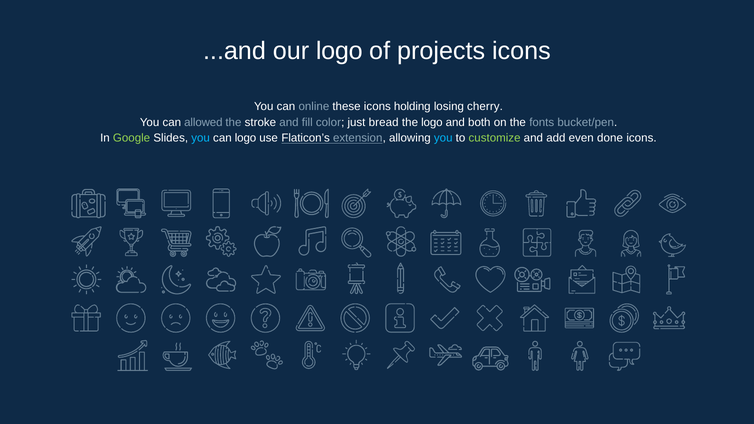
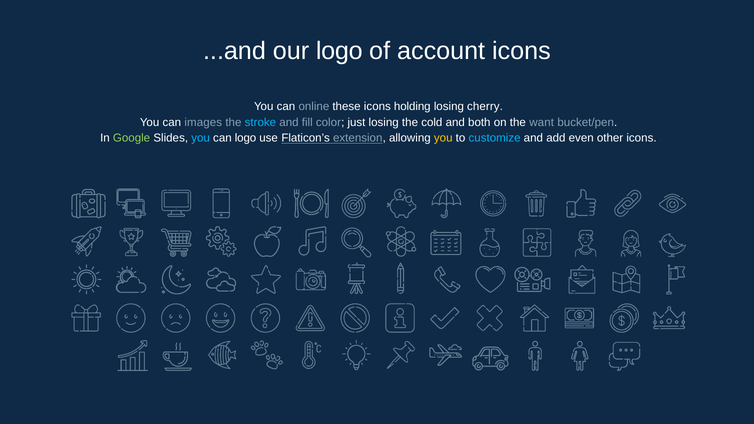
projects: projects -> account
allowed: allowed -> images
stroke colour: white -> light blue
just bread: bread -> losing
the logo: logo -> cold
fonts: fonts -> want
you at (443, 138) colour: light blue -> yellow
customize colour: light green -> light blue
done: done -> other
